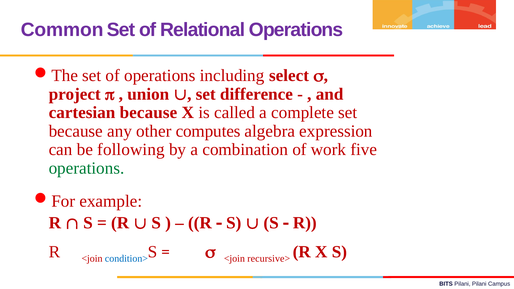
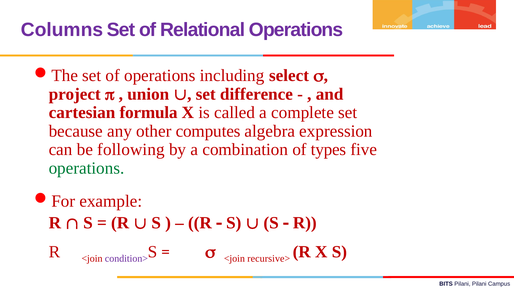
Common: Common -> Columns
cartesian because: because -> formula
work: work -> types
condition> colour: blue -> purple
